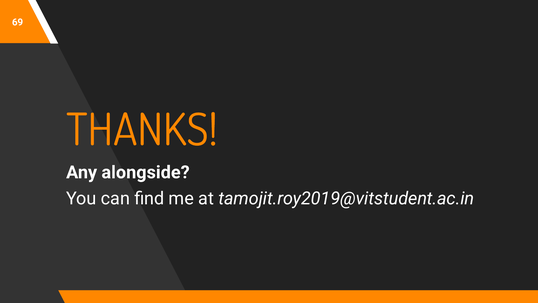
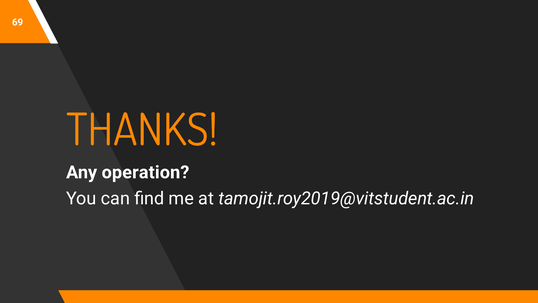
alongside: alongside -> operation
